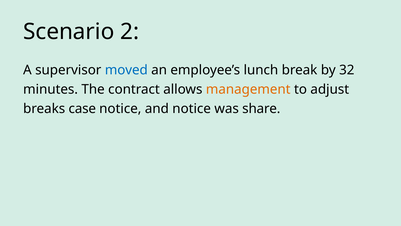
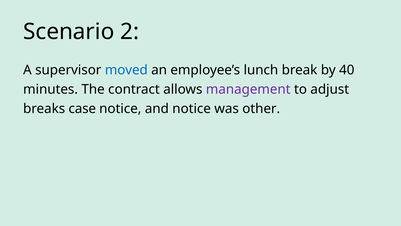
32: 32 -> 40
management colour: orange -> purple
share: share -> other
